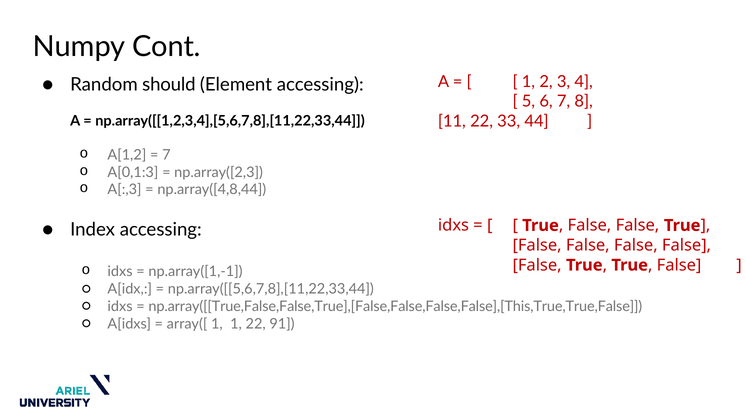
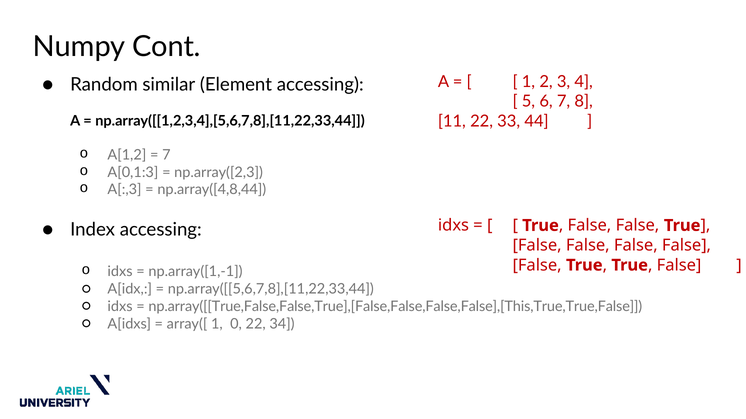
should: should -> similar
1 1: 1 -> 0
91: 91 -> 34
